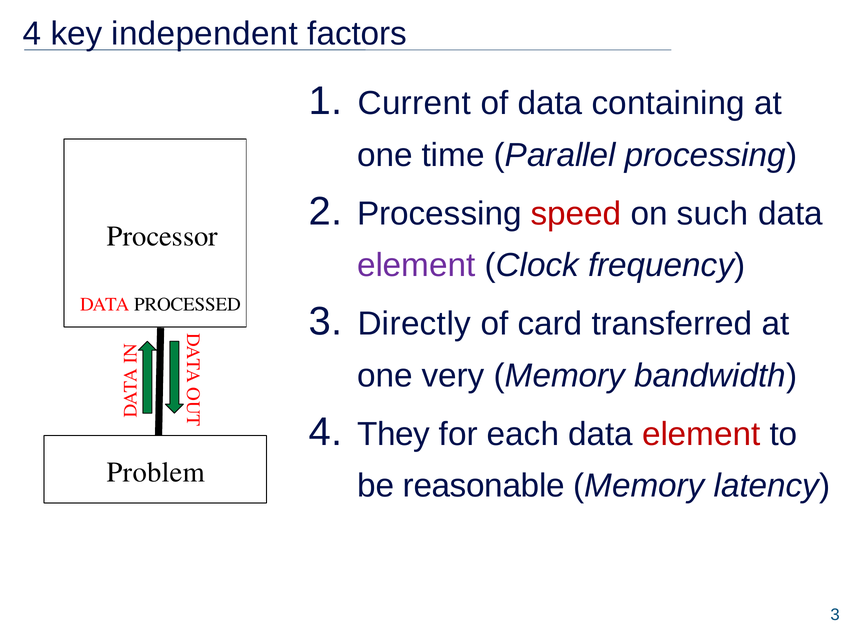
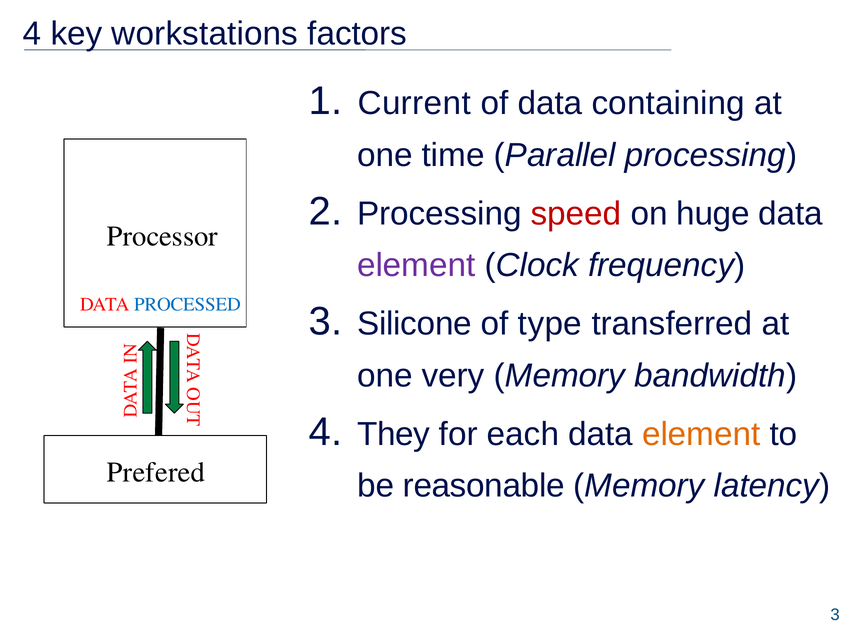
independent: independent -> workstations
such: such -> huge
PROCESSED colour: black -> blue
Directly: Directly -> Silicone
card: card -> type
element at (701, 435) colour: red -> orange
Problem: Problem -> Prefered
